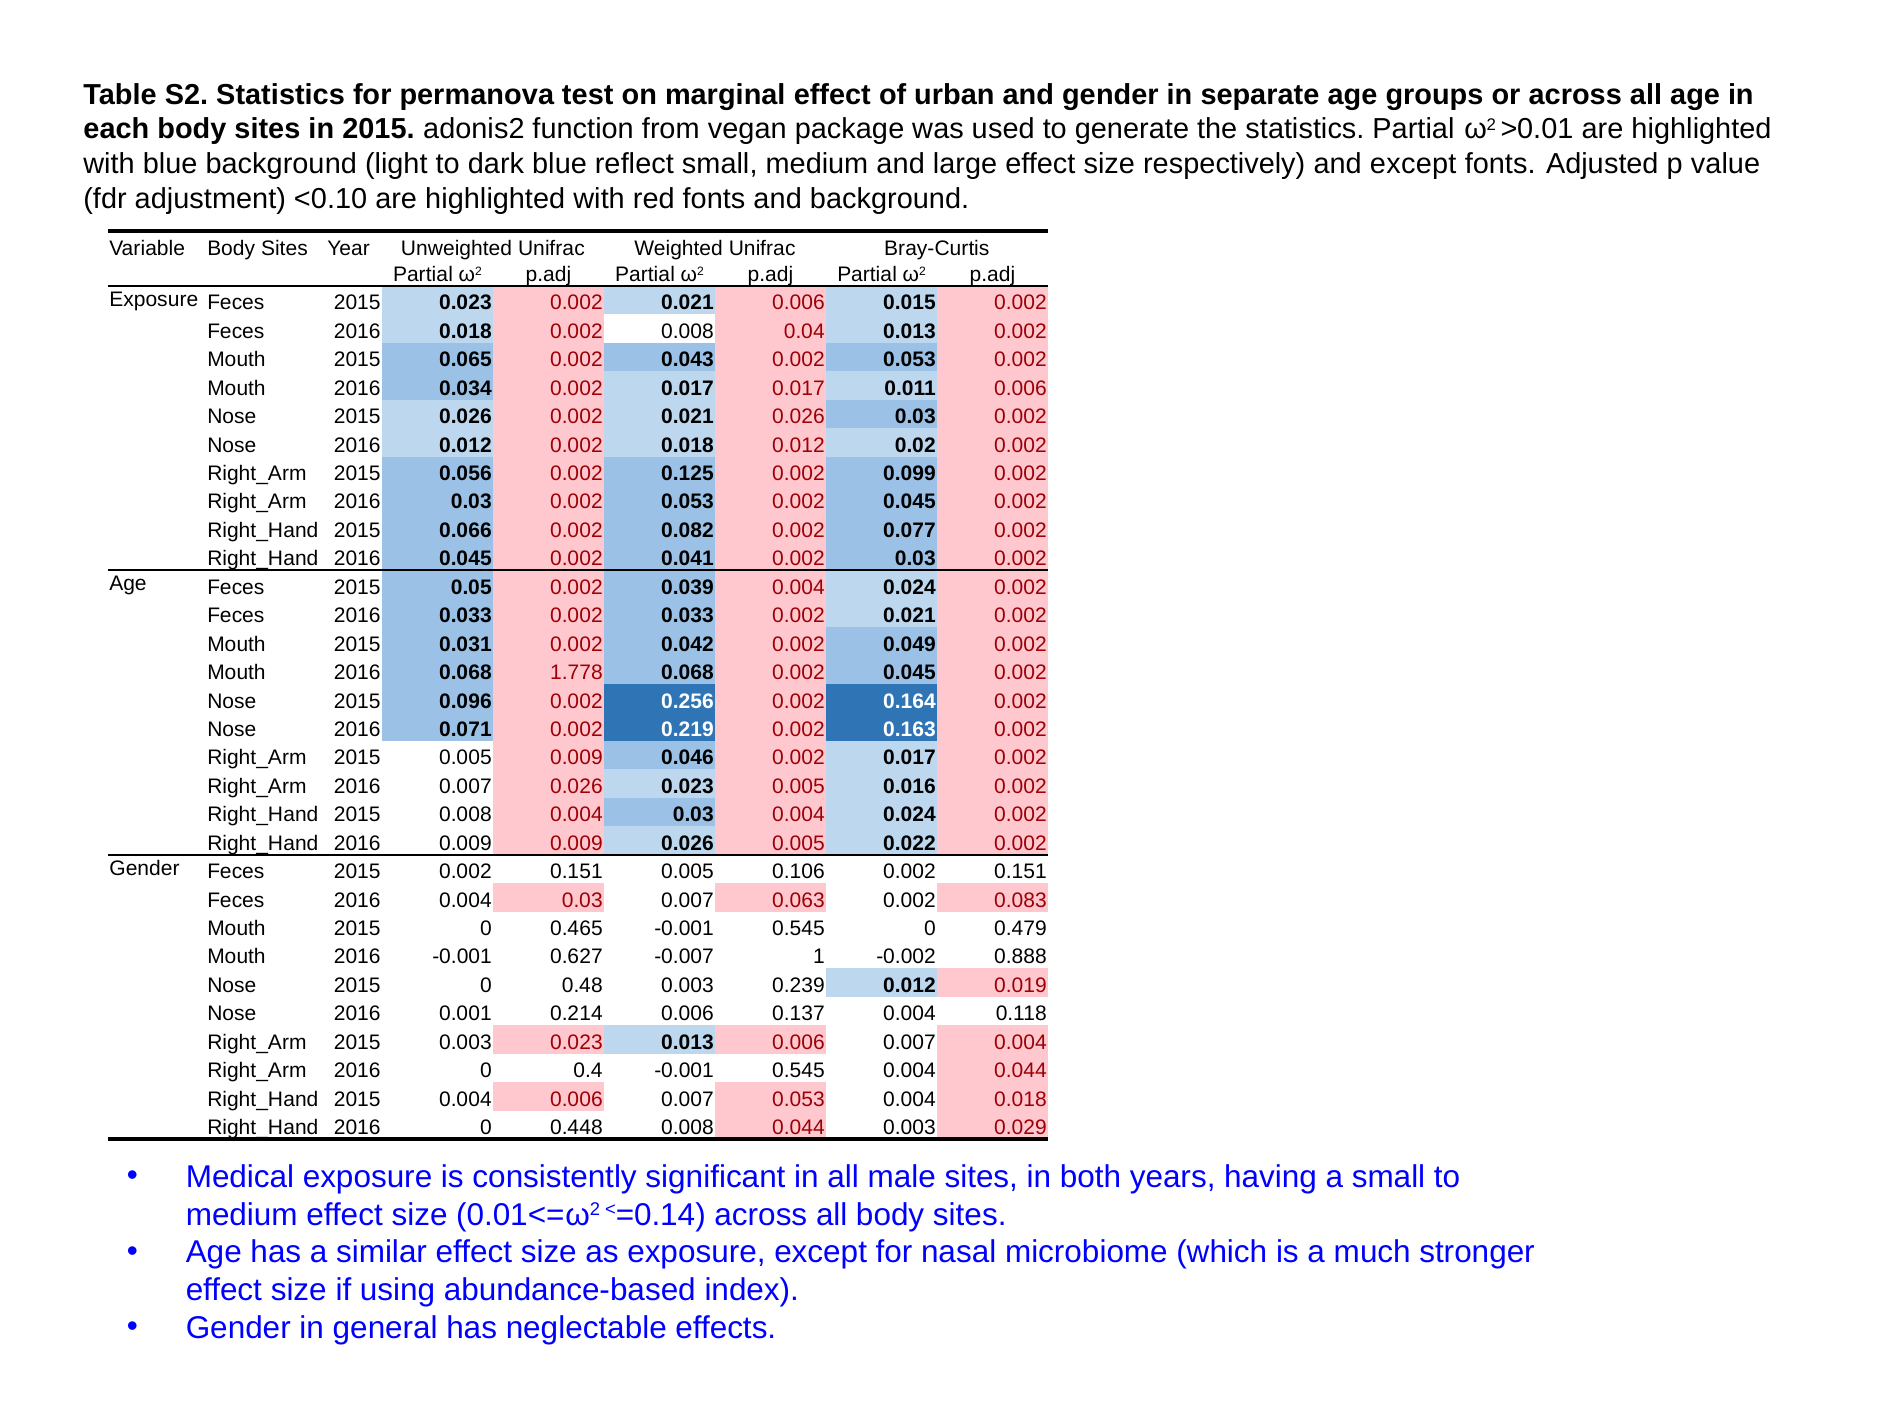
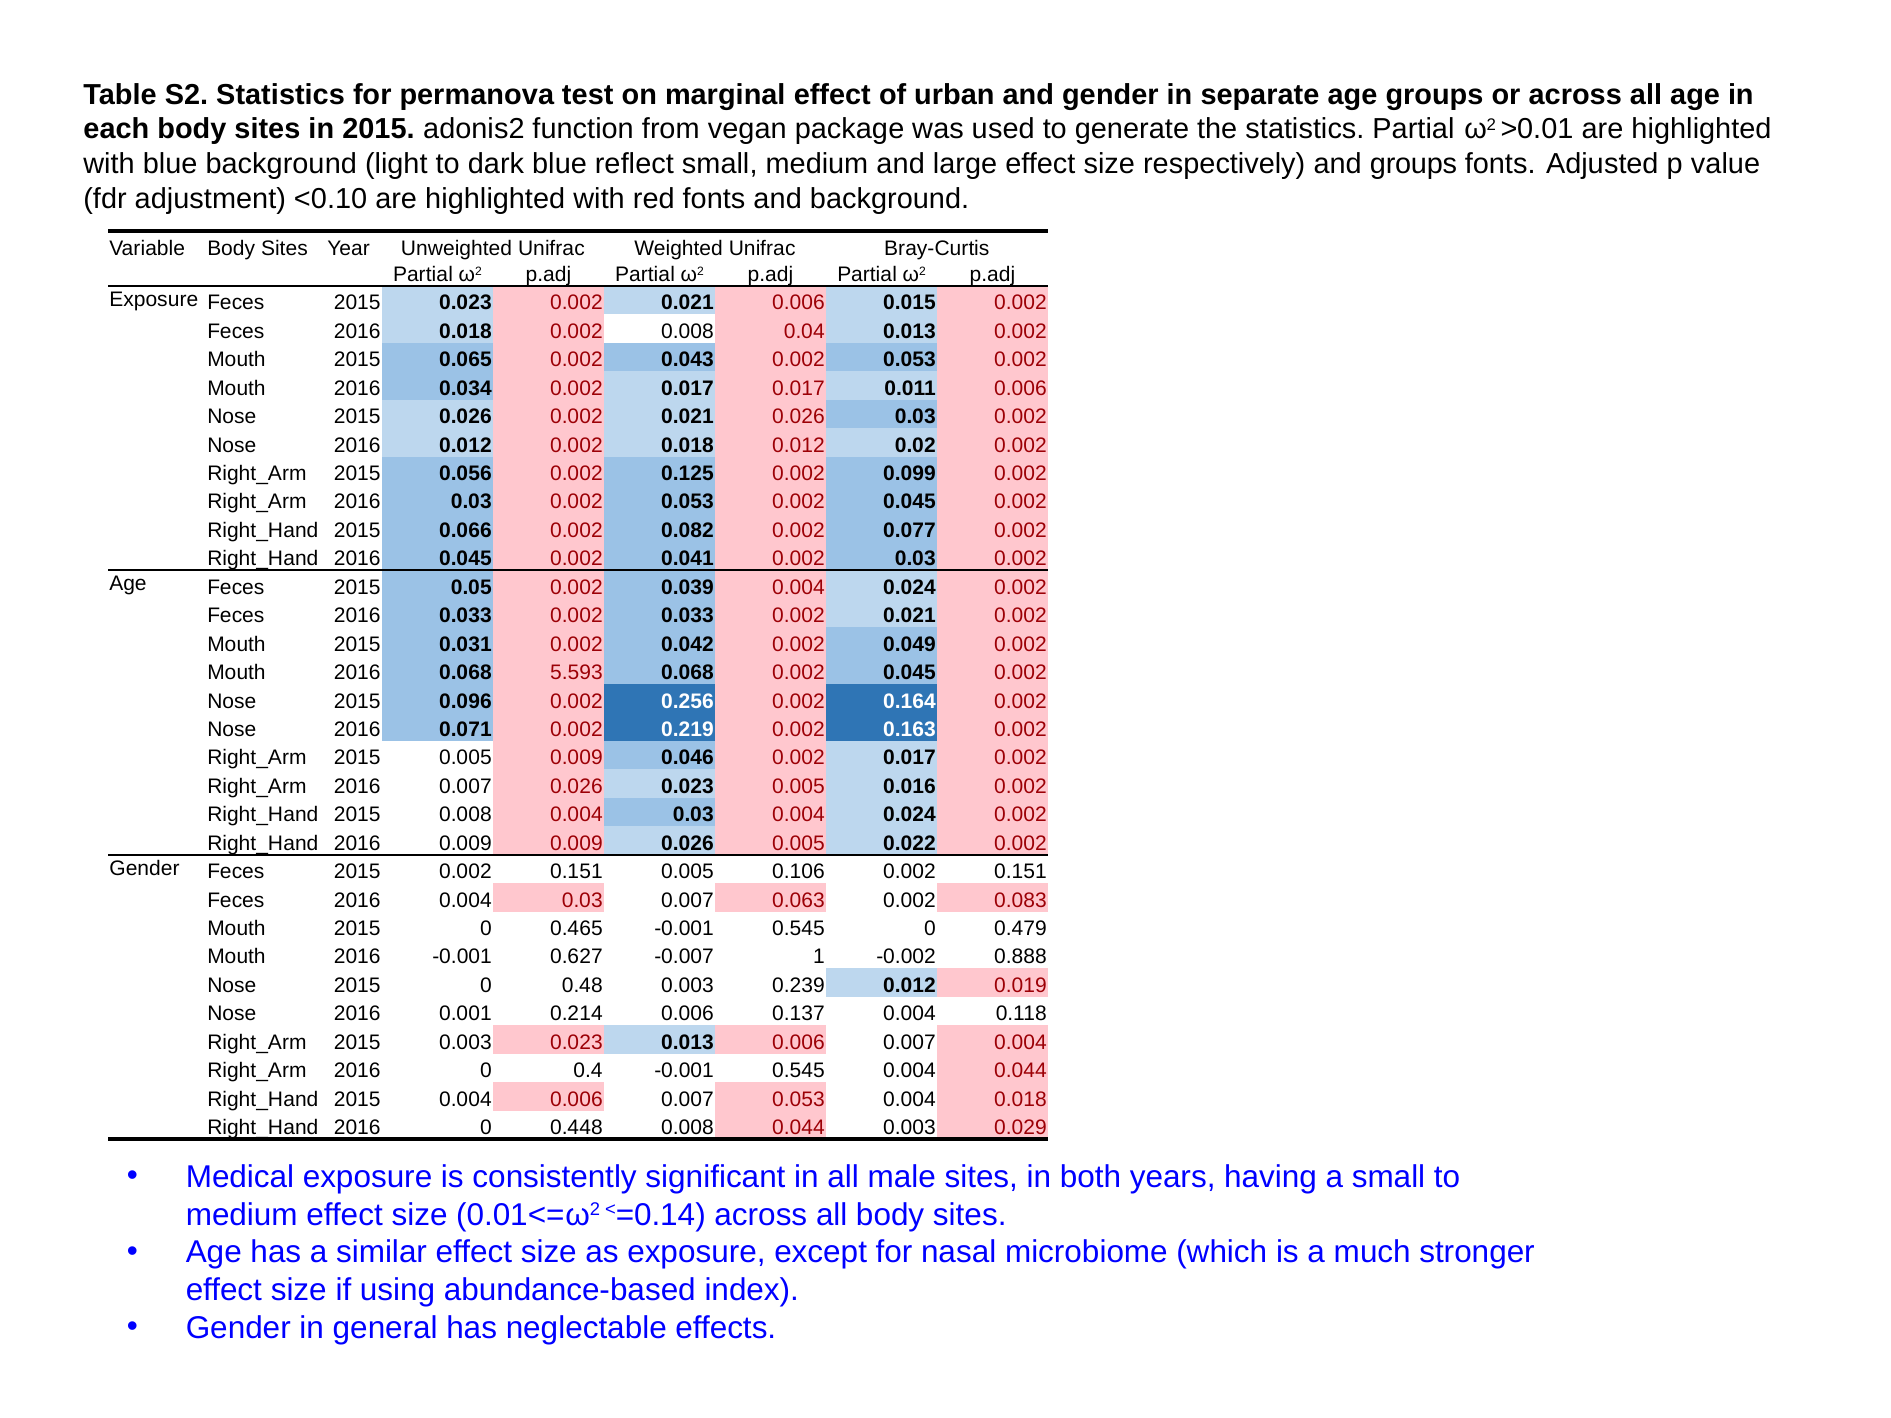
and except: except -> groups
1.778: 1.778 -> 5.593
